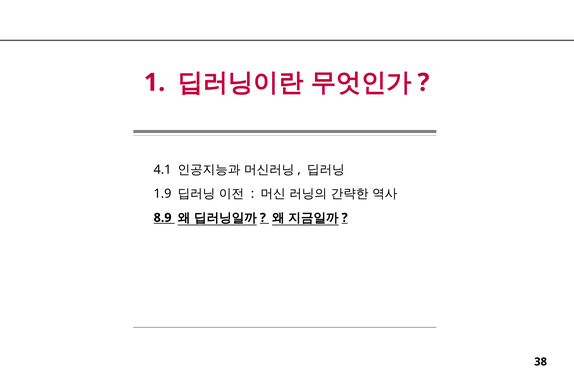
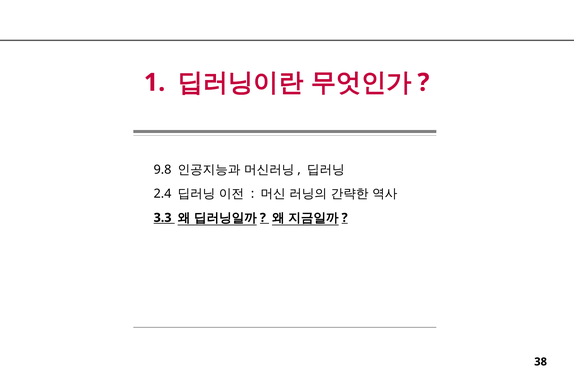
4.1: 4.1 -> 9.8
1.9: 1.9 -> 2.4
8.9: 8.9 -> 3.3
